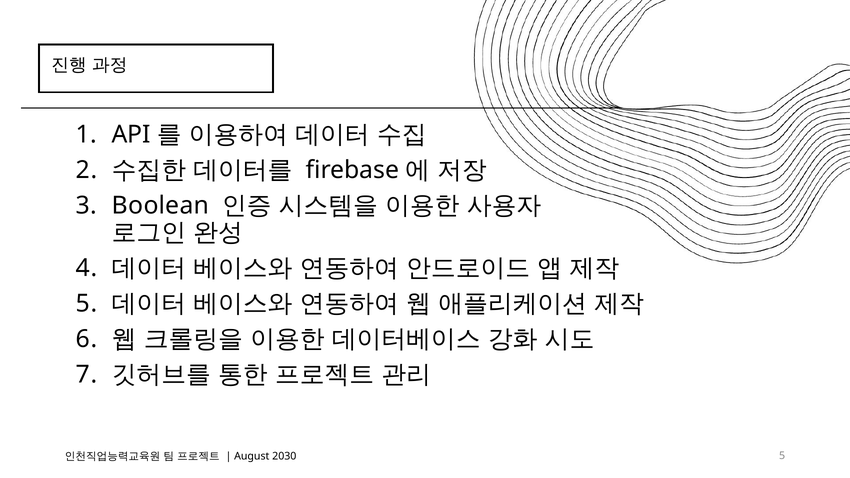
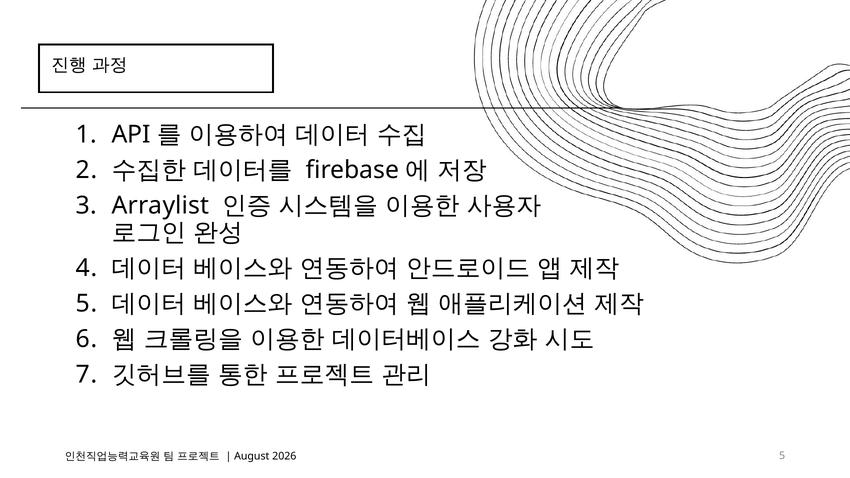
Boolean: Boolean -> Arraylist
2030: 2030 -> 2026
